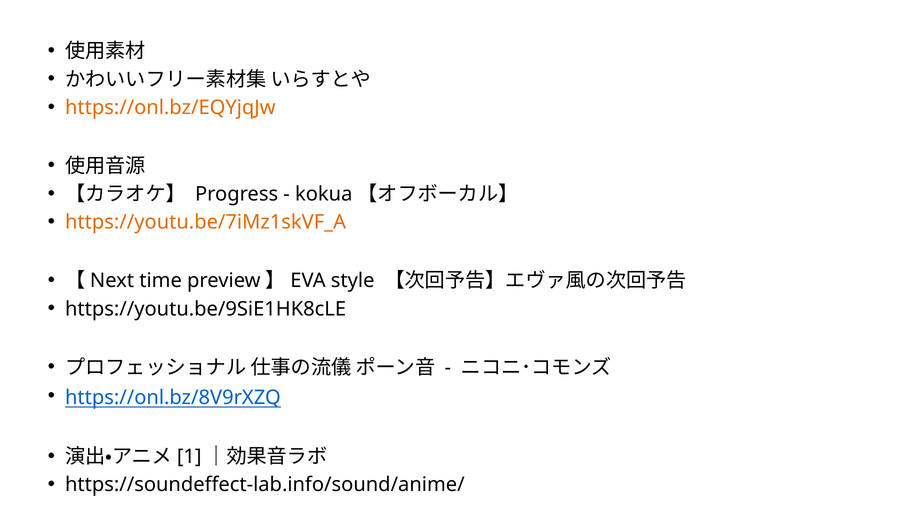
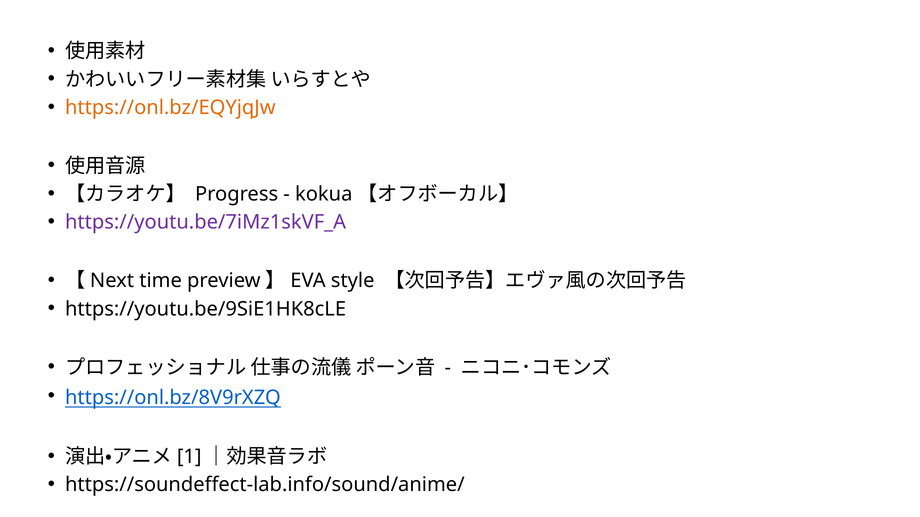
https://youtu.be/7iMz1skVF_A colour: orange -> purple
